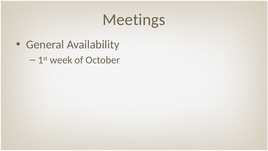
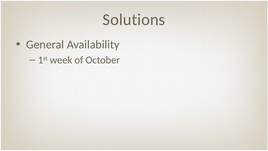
Meetings: Meetings -> Solutions
